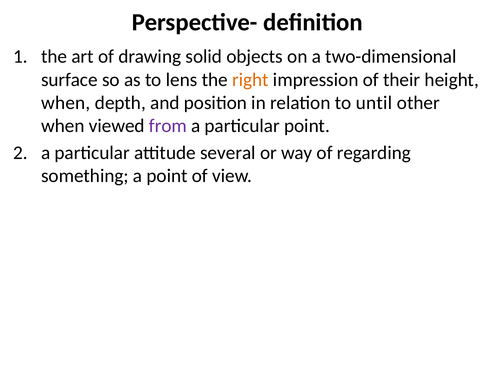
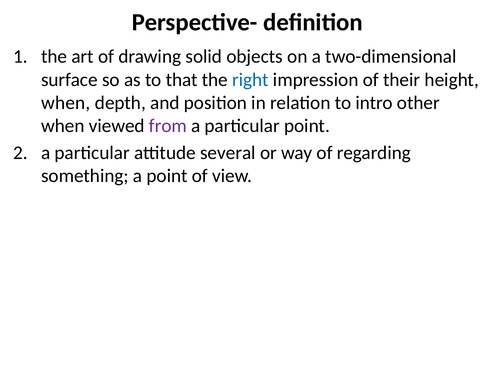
lens: lens -> that
right colour: orange -> blue
until: until -> intro
